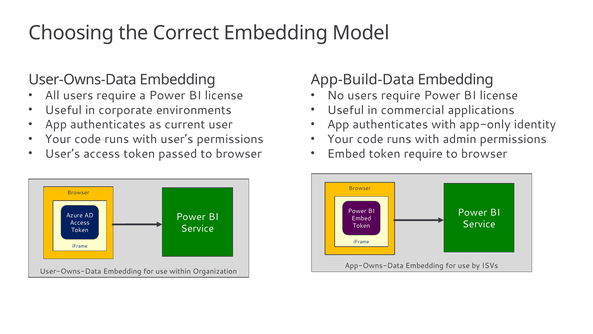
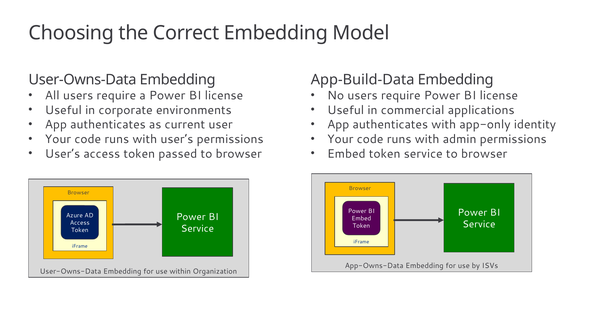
token require: require -> service
